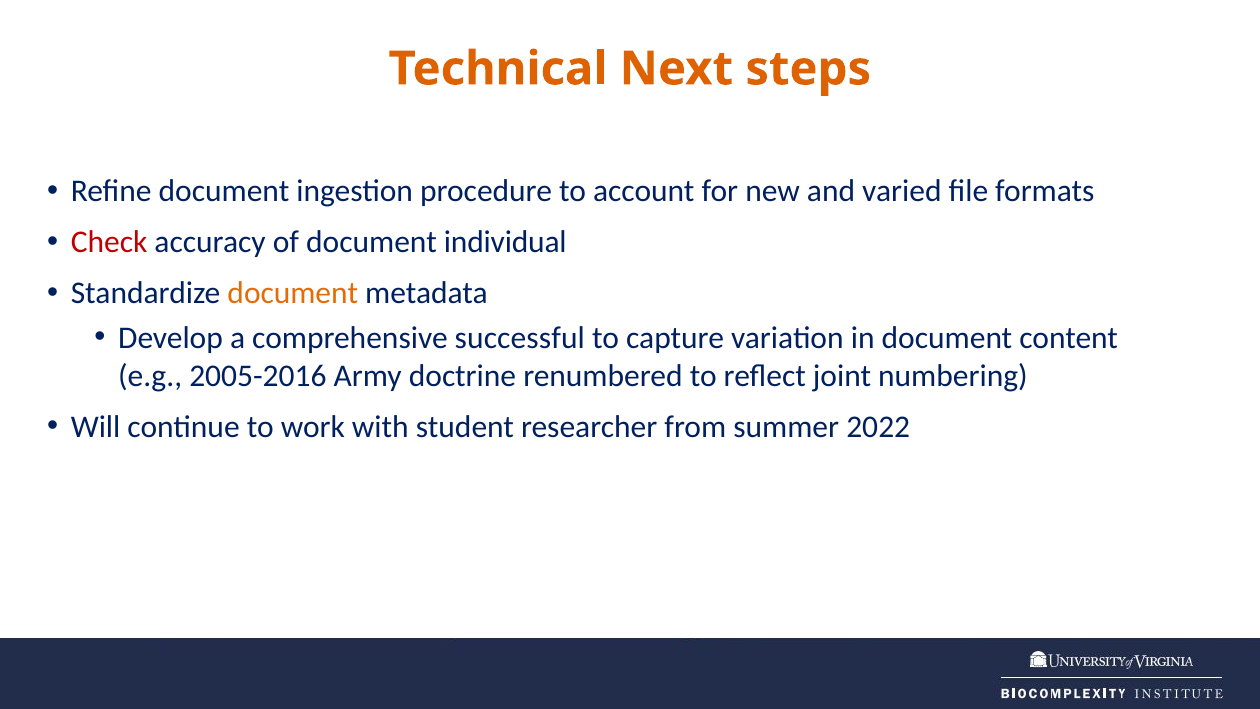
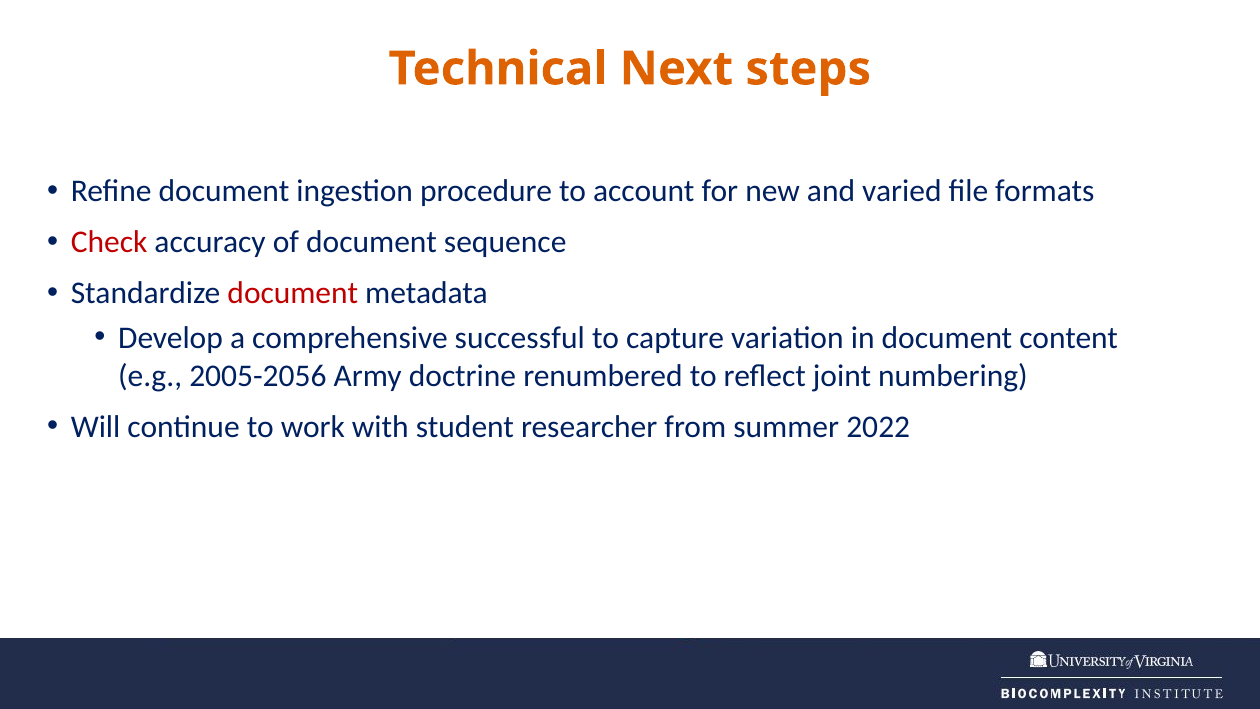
individual: individual -> sequence
document at (293, 293) colour: orange -> red
2005-2016: 2005-2016 -> 2005-2056
